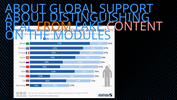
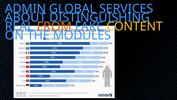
ABOUT at (25, 9): ABOUT -> ADMIN
SUPPORT: SUPPORT -> SERVICES
CONTENT colour: pink -> yellow
